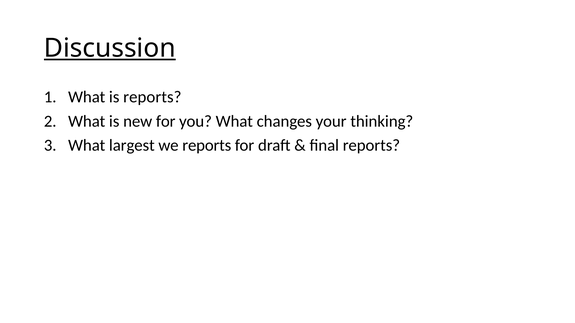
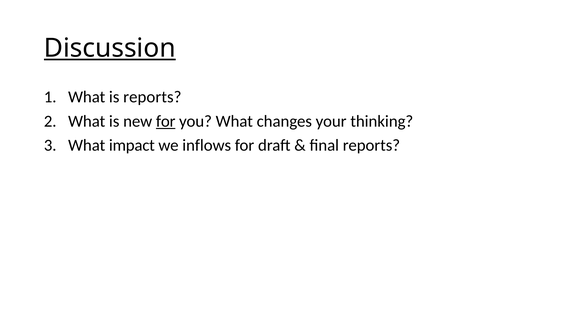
for at (166, 121) underline: none -> present
largest: largest -> impact
we reports: reports -> inflows
